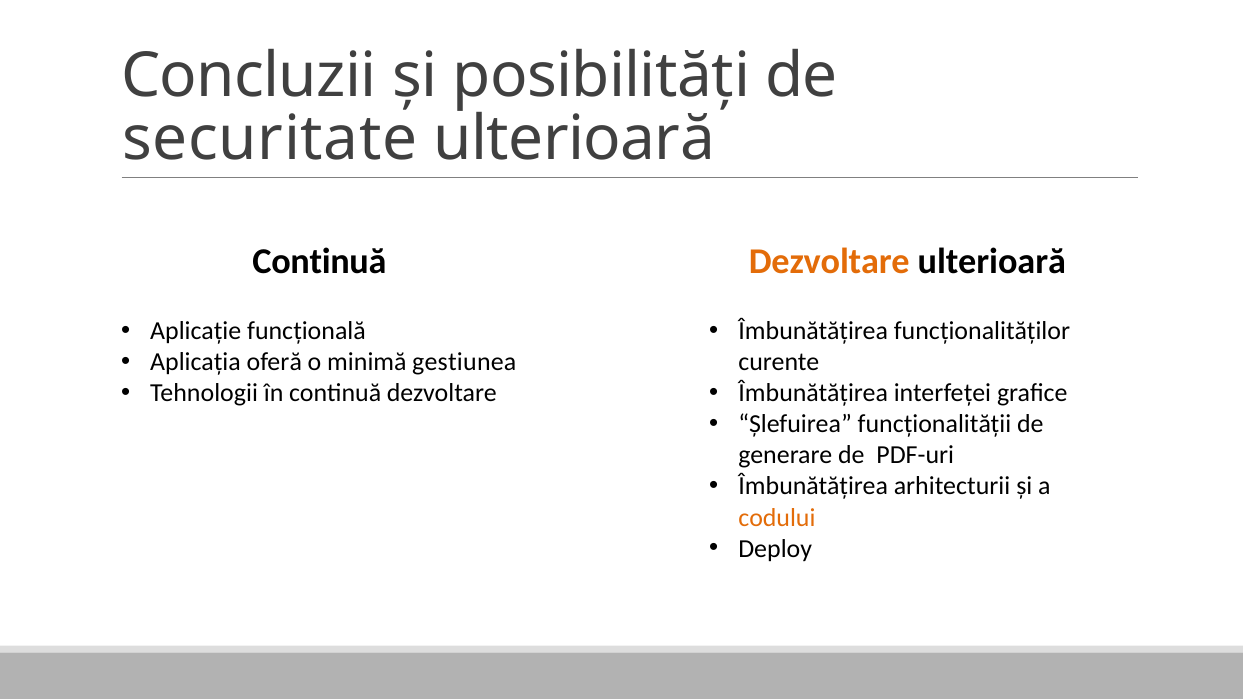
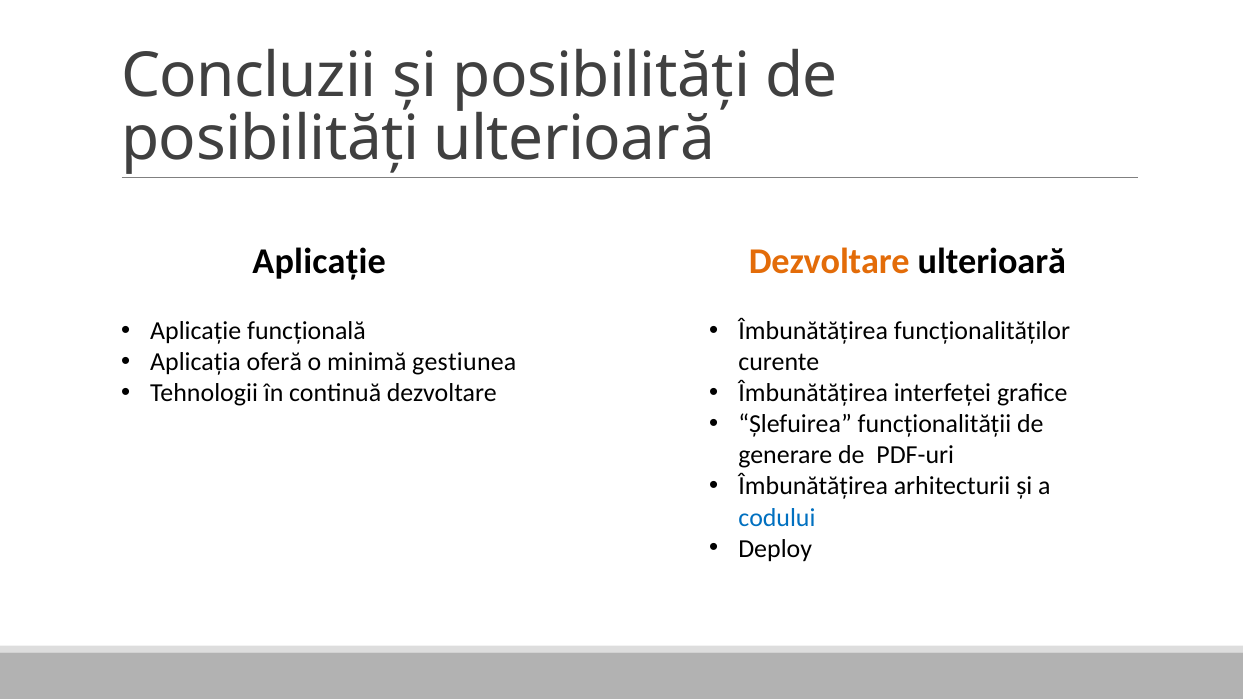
securitate at (270, 139): securitate -> posibilități
Continuă at (319, 261): Continuă -> Aplicație
codului colour: orange -> blue
